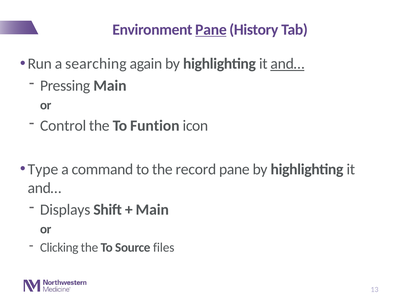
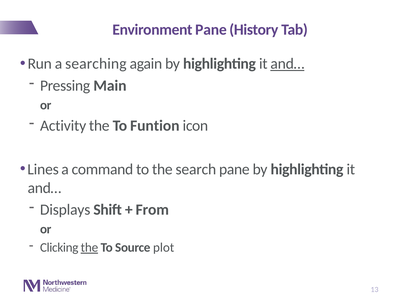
Pane at (211, 30) underline: present -> none
Control: Control -> Activity
Type: Type -> Lines
record: record -> search
Main at (152, 210): Main -> From
the at (89, 248) underline: none -> present
files: files -> plot
